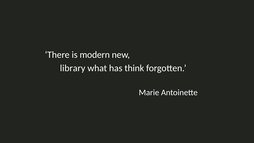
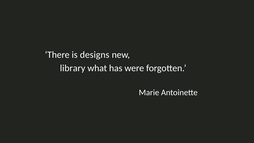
modern: modern -> designs
think: think -> were
